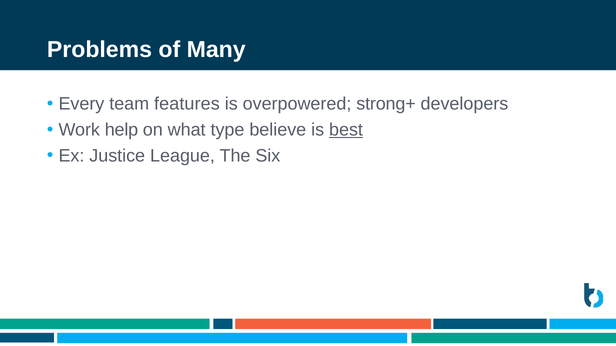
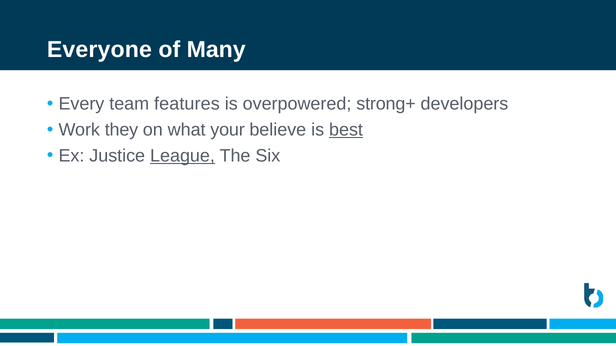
Problems: Problems -> Everyone
help: help -> they
type: type -> your
League underline: none -> present
